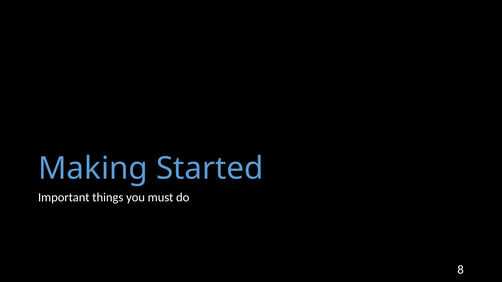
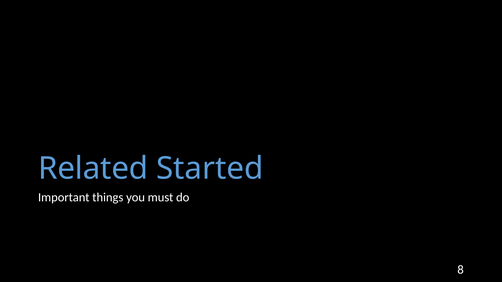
Making: Making -> Related
